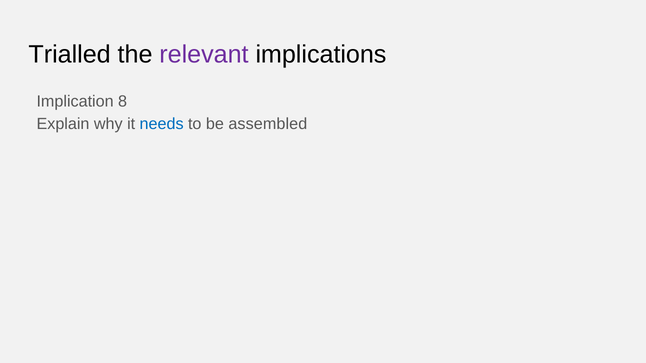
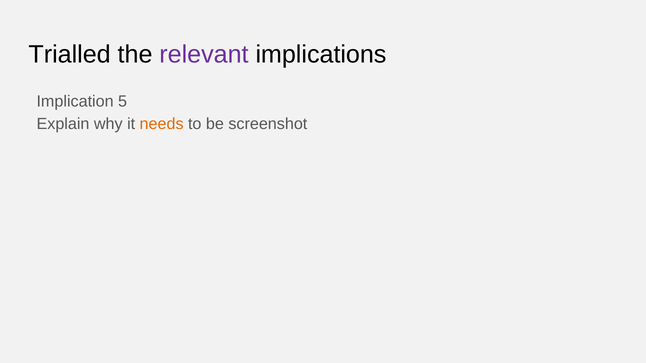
8: 8 -> 5
needs colour: blue -> orange
assembled: assembled -> screenshot
